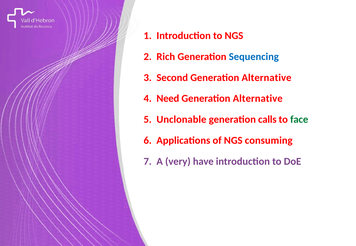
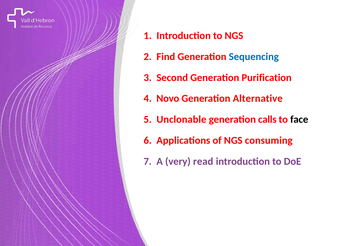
Rich: Rich -> Find
Second Generation Alternative: Alternative -> Purification
Need: Need -> Novo
face colour: green -> black
have: have -> read
